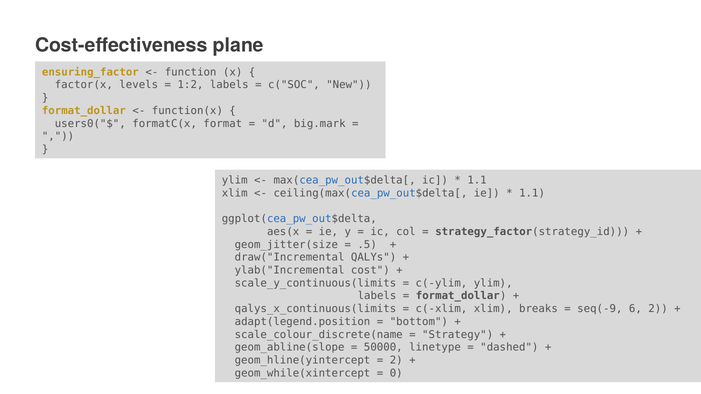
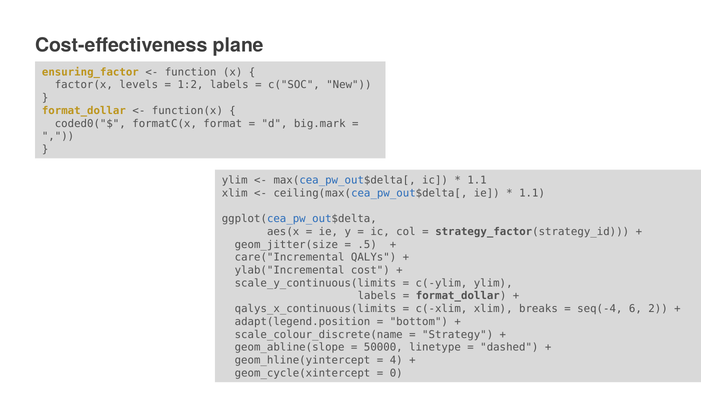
users0("$: users0("$ -> coded0("$
draw("Incremental: draw("Incremental -> care("Incremental
seq(-9: seq(-9 -> seq(-4
2 at (396, 361): 2 -> 4
geom_while(xintercept: geom_while(xintercept -> geom_cycle(xintercept
